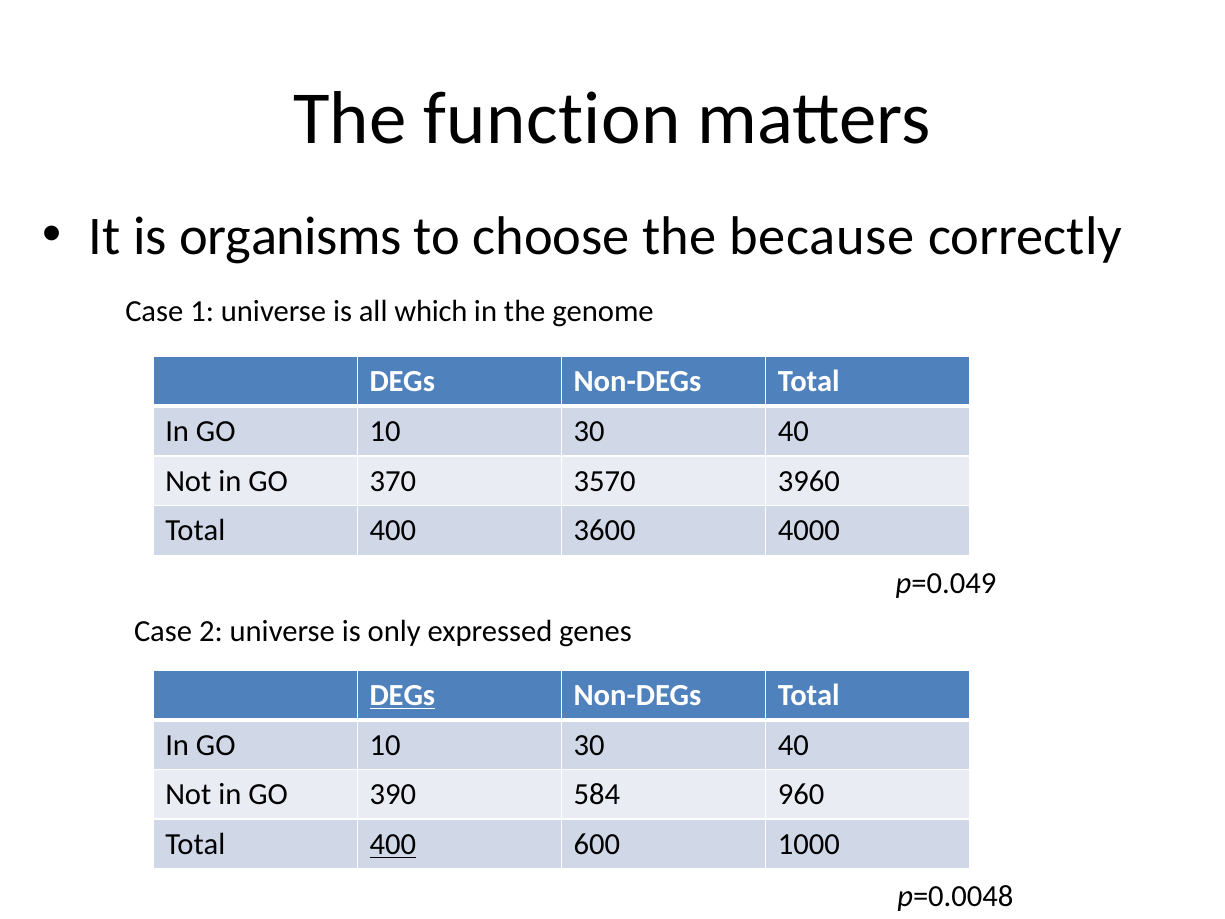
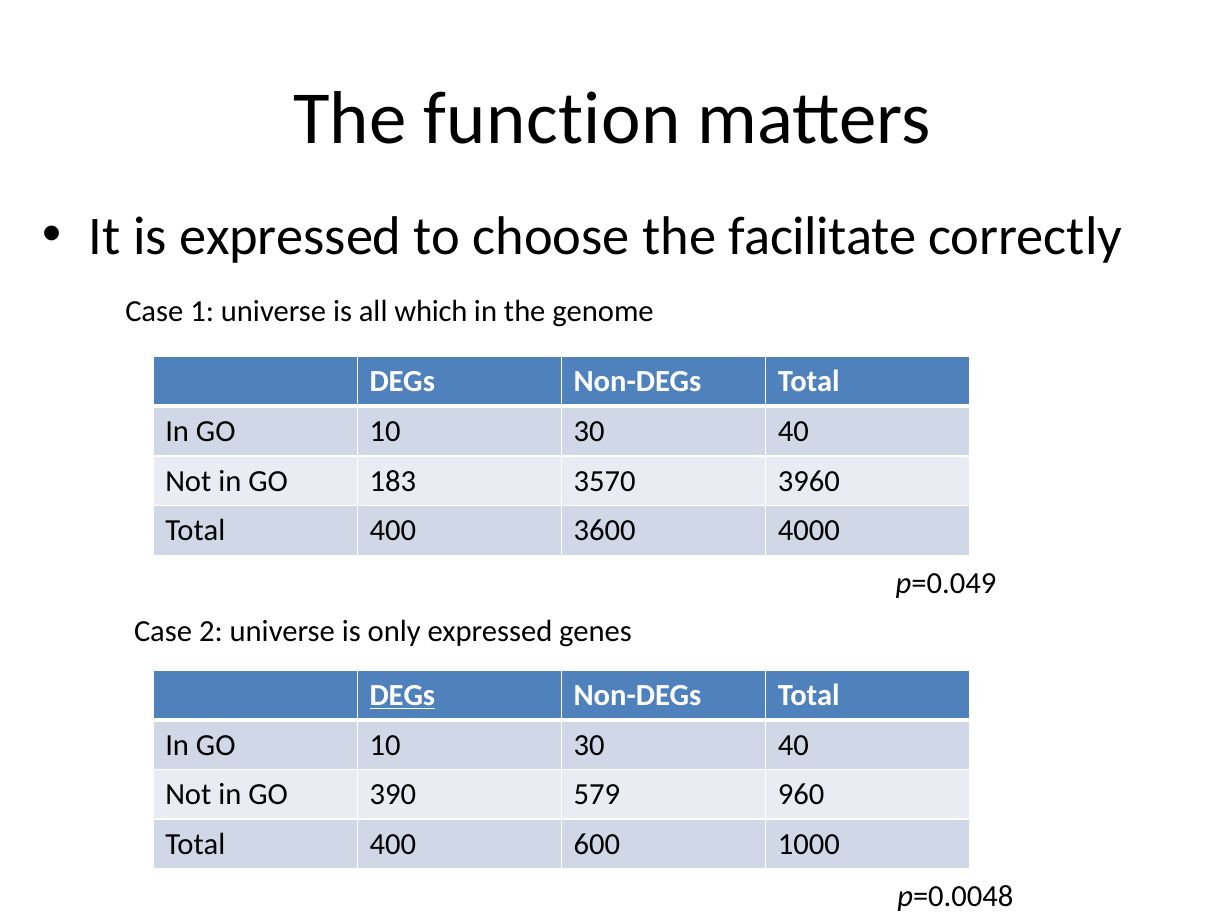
is organisms: organisms -> expressed
because: because -> facilitate
370: 370 -> 183
584: 584 -> 579
400 at (393, 844) underline: present -> none
